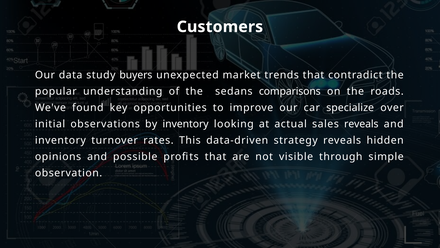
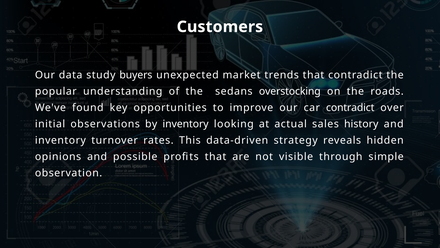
comparisons: comparisons -> overstocking
car specialize: specialize -> contradict
sales reveals: reveals -> history
